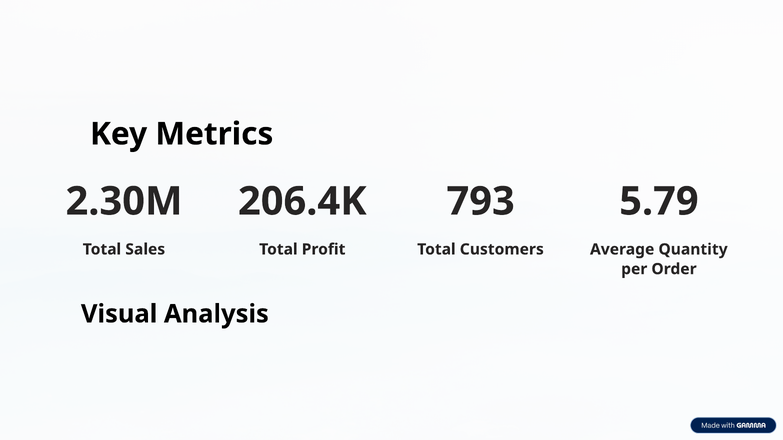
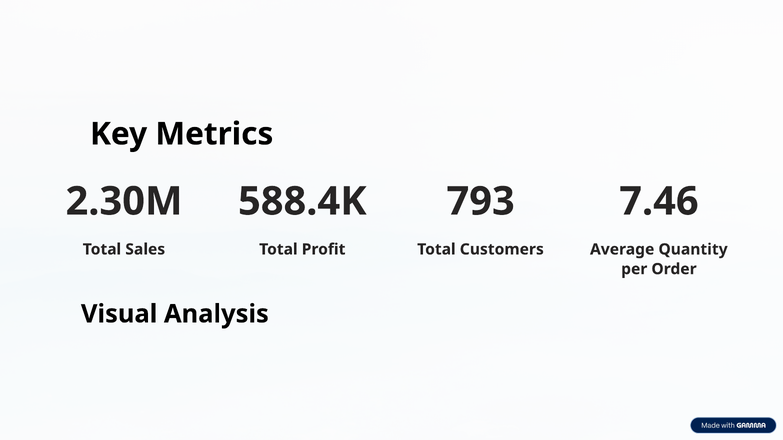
206.4K: 206.4K -> 588.4K
5.79: 5.79 -> 7.46
